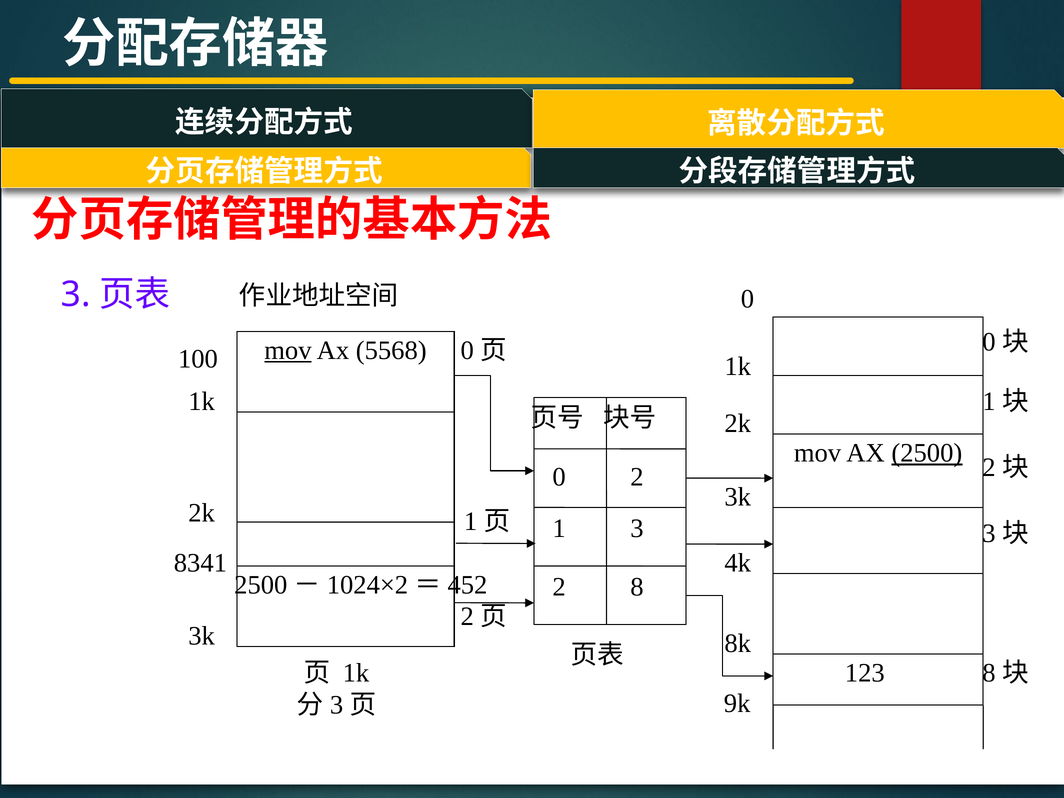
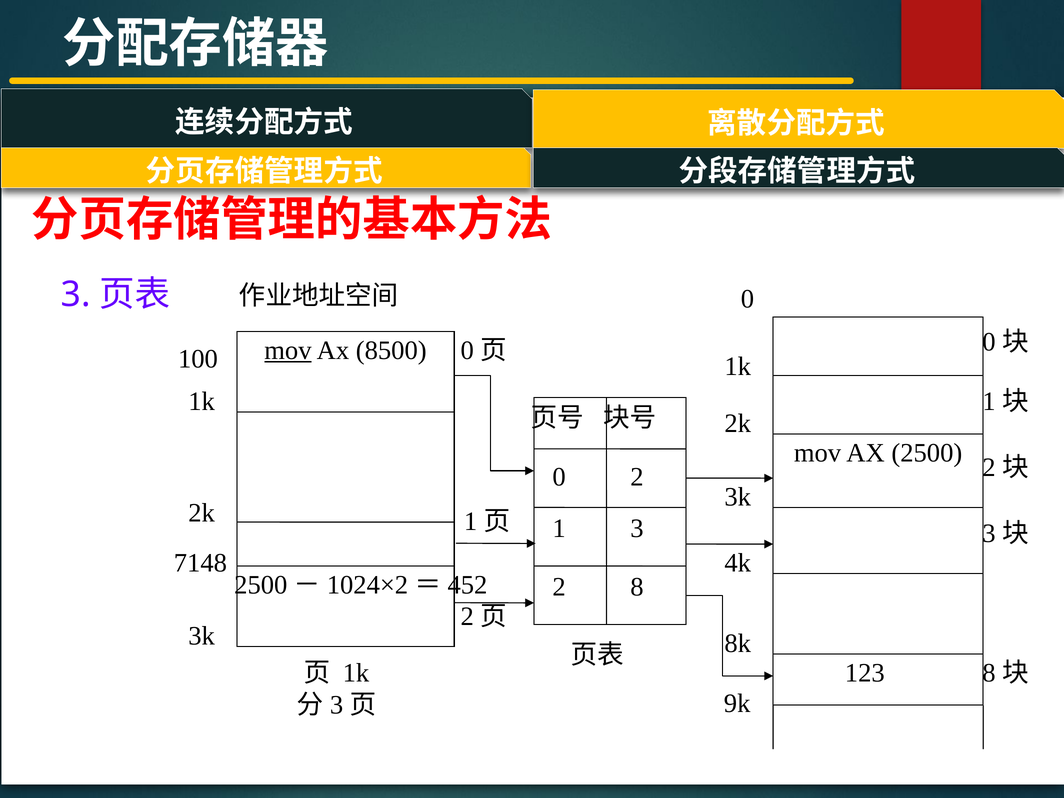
5568: 5568 -> 8500
2500 underline: present -> none
8341: 8341 -> 7148
